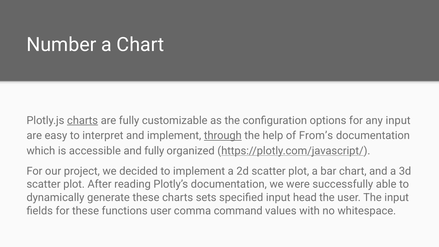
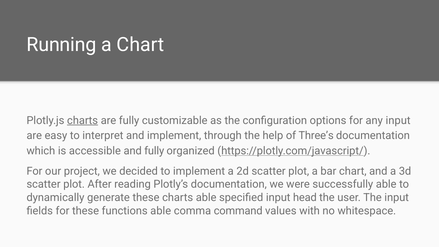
Number: Number -> Running
through underline: present -> none
From’s: From’s -> Three’s
charts sets: sets -> able
functions user: user -> able
